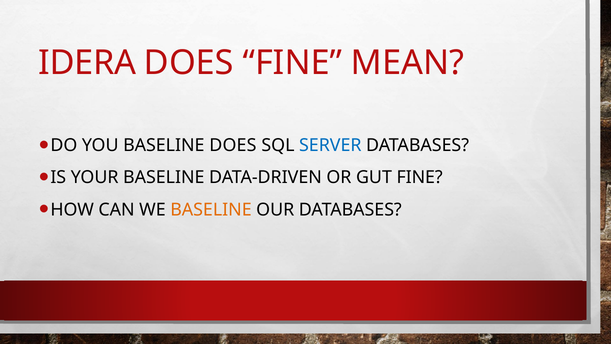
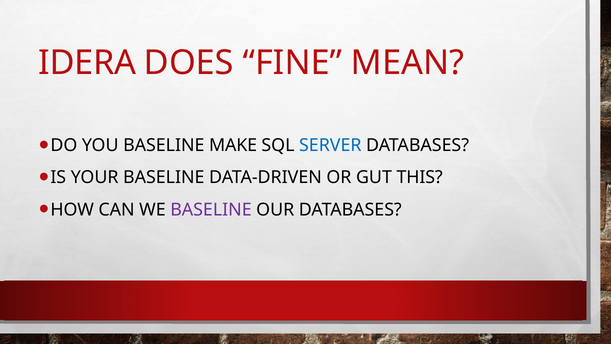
BASELINE DOES: DOES -> MAKE
GUT FINE: FINE -> THIS
BASELINE at (211, 209) colour: orange -> purple
